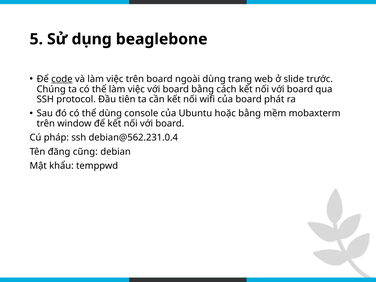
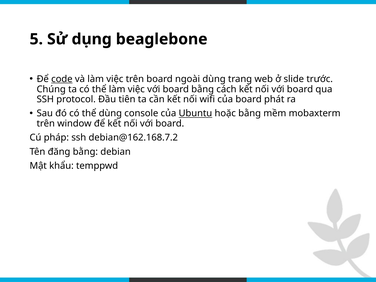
Ubuntu underline: none -> present
debian@562.231.0.4: debian@562.231.0.4 -> debian@162.168.7.2
đăng cũng: cũng -> bằng
